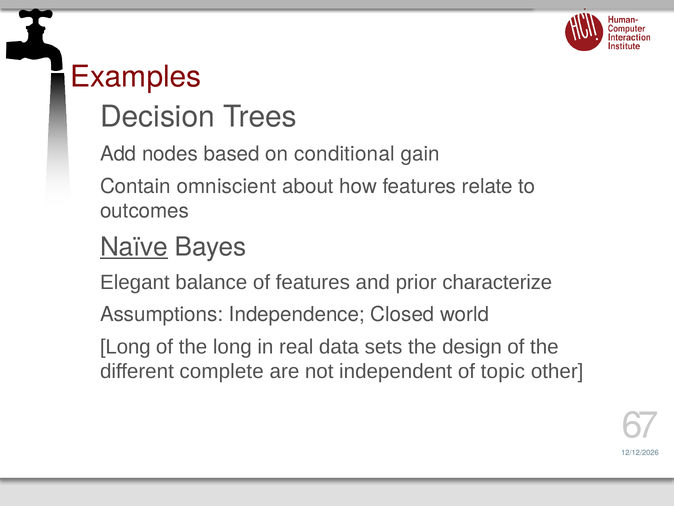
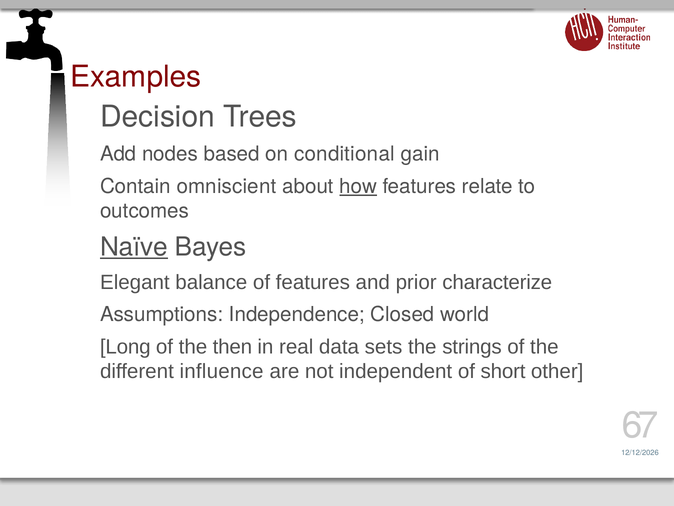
how underline: none -> present
the long: long -> then
design: design -> strings
complete: complete -> influence
topic: topic -> short
